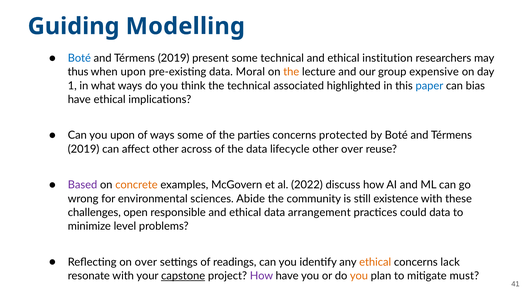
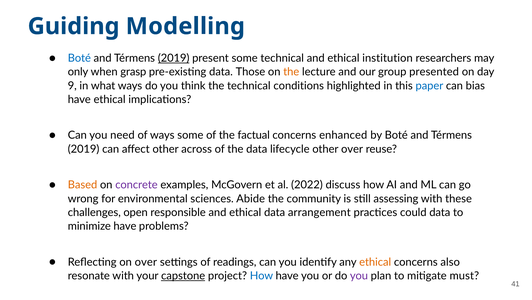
2019 at (174, 58) underline: none -> present
thus: thus -> only
when upon: upon -> grasp
Moral: Moral -> Those
expensive: expensive -> presented
1: 1 -> 9
associated: associated -> conditions
you upon: upon -> need
parties: parties -> factual
protected: protected -> enhanced
Based colour: purple -> orange
concrete colour: orange -> purple
existence: existence -> assessing
minimize level: level -> have
lack: lack -> also
How at (261, 275) colour: purple -> blue
you at (359, 275) colour: orange -> purple
